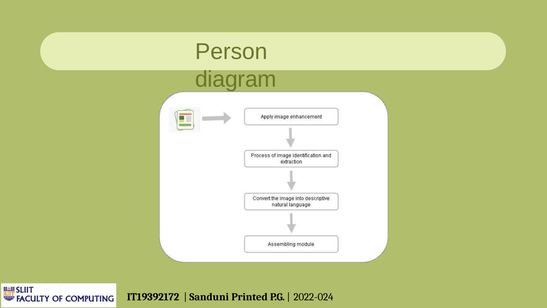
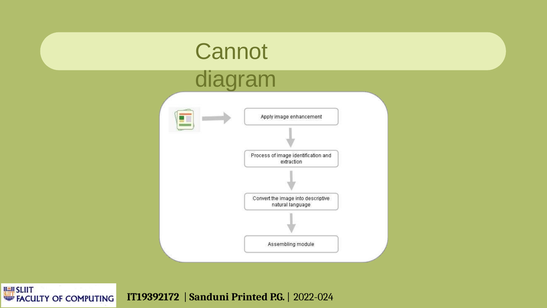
Person: Person -> Cannot
